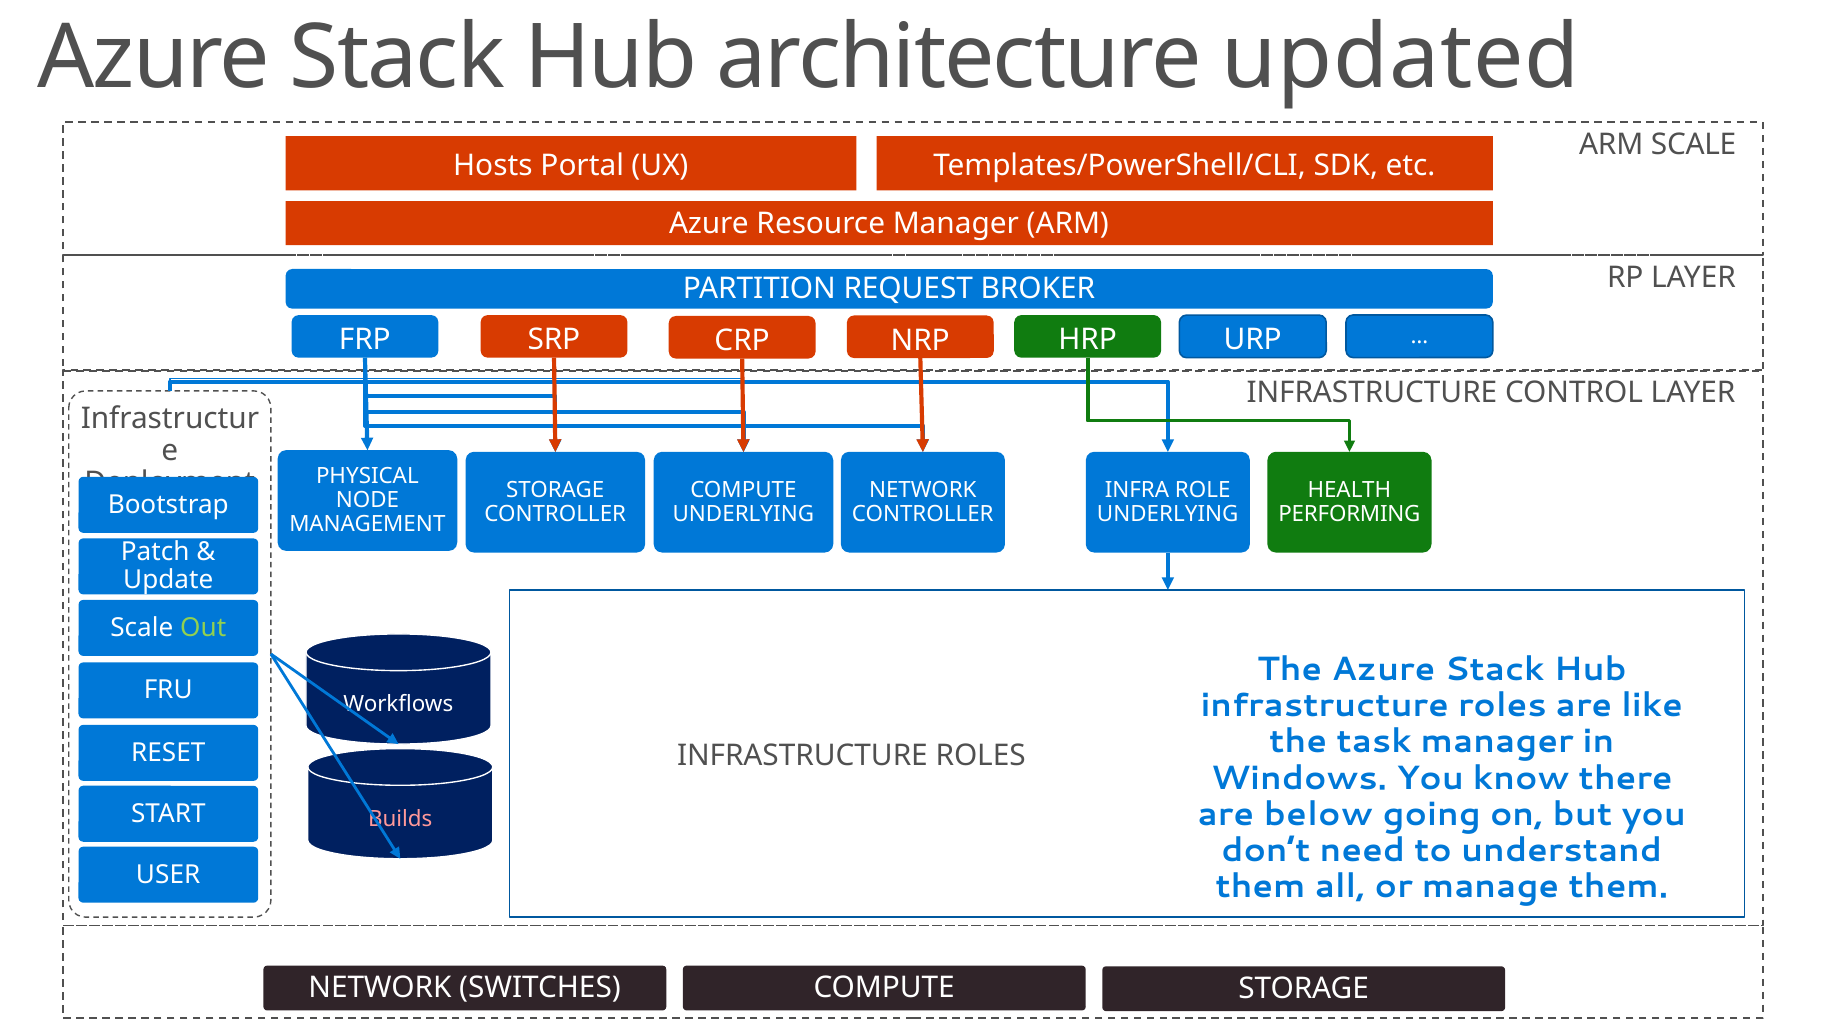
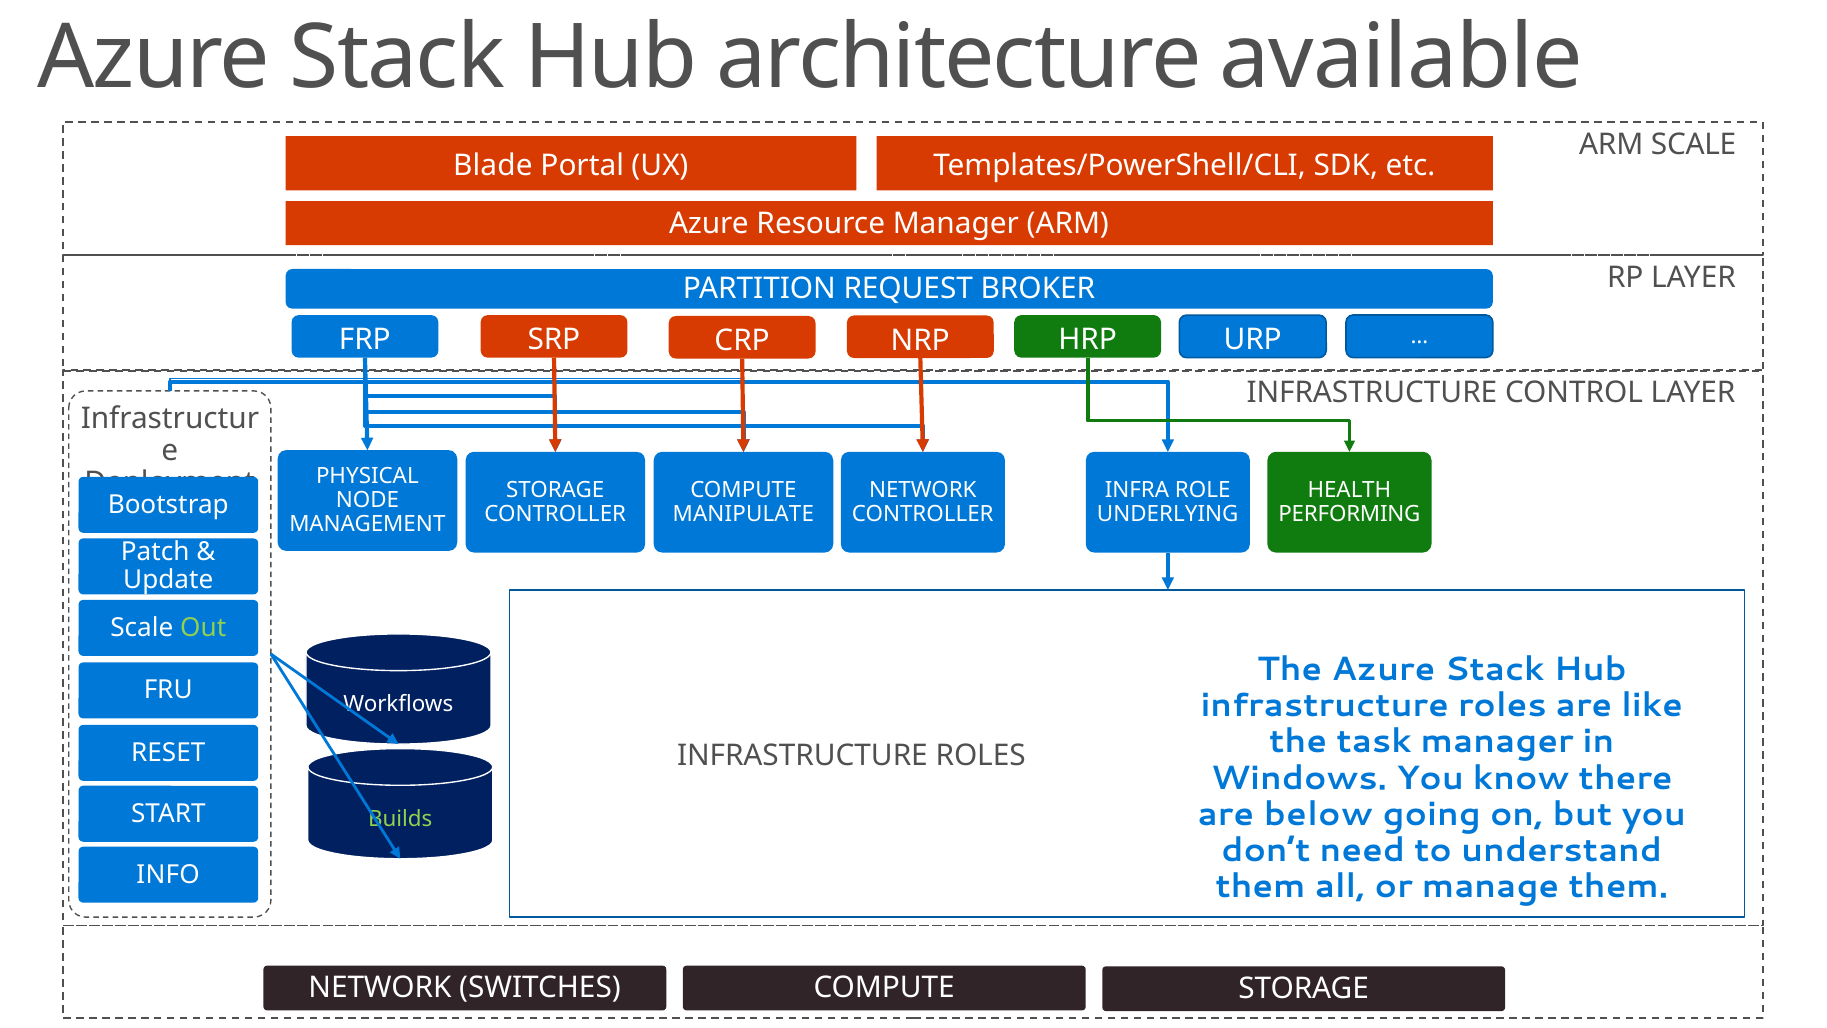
updated: updated -> available
Hosts: Hosts -> Blade
UNDERLYING at (743, 514): UNDERLYING -> MANIPULATE
Builds colour: pink -> light green
USER: USER -> INFO
